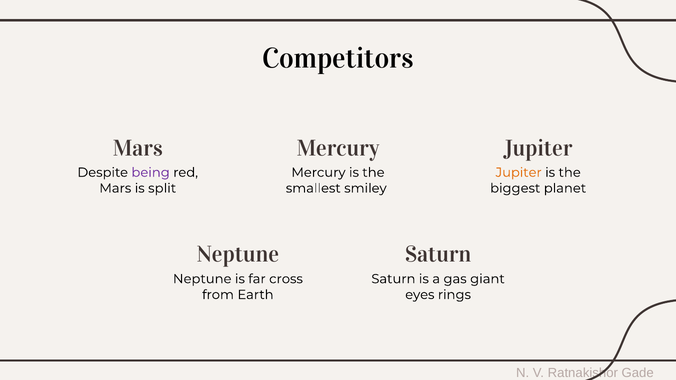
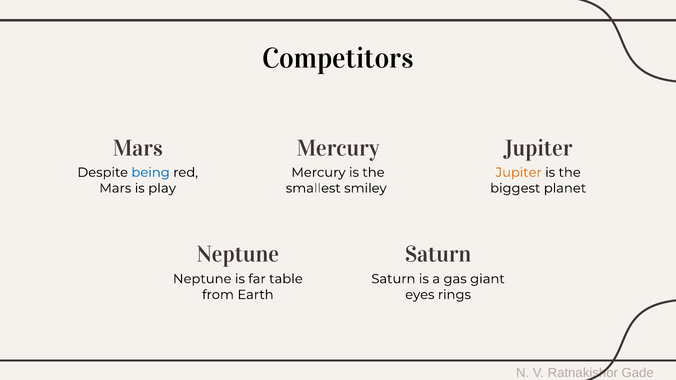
being colour: purple -> blue
split: split -> play
cross: cross -> table
